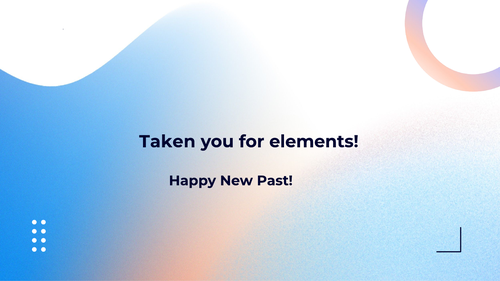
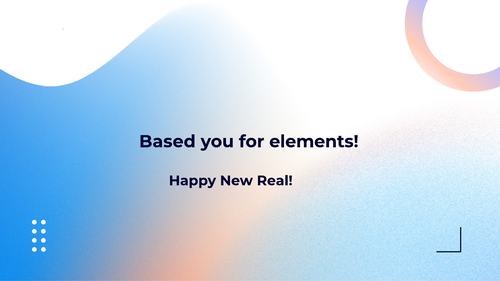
Taken: Taken -> Based
Past: Past -> Real
